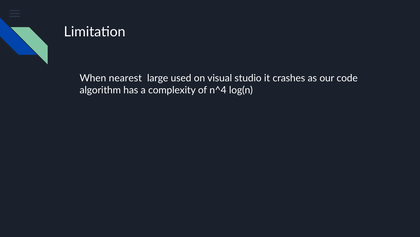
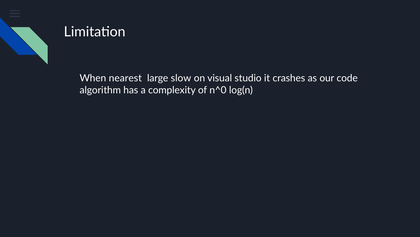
used: used -> slow
n^4: n^4 -> n^0
